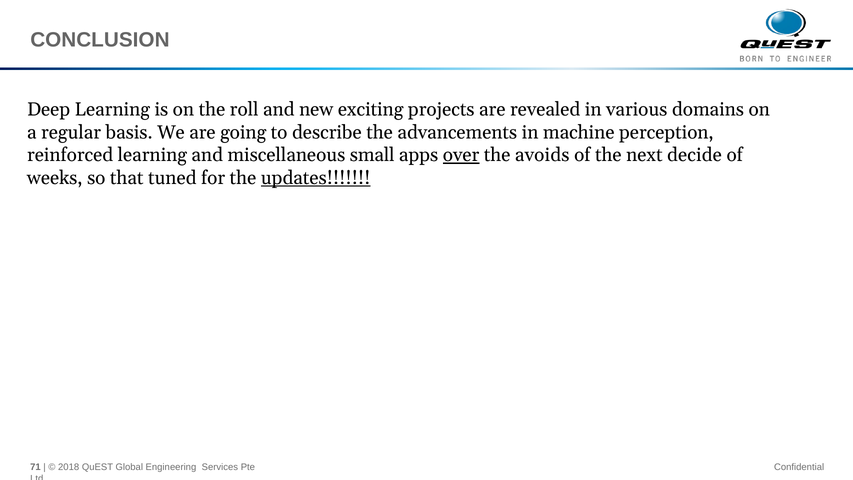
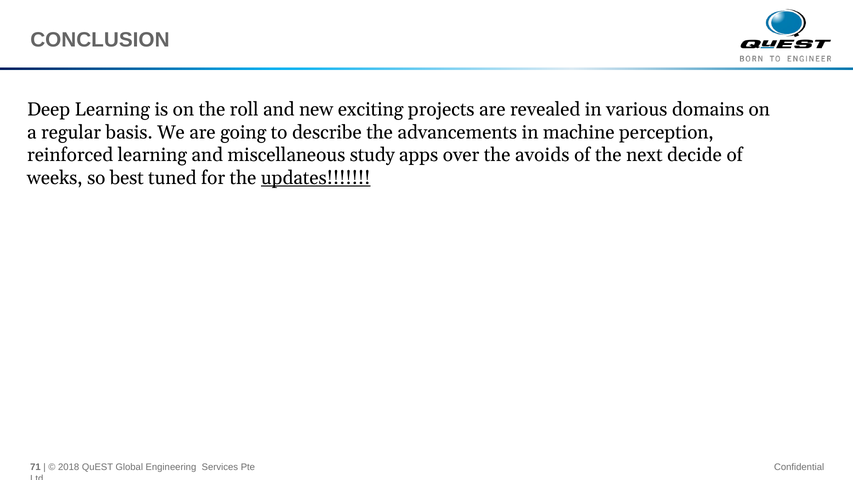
small: small -> study
over underline: present -> none
that: that -> best
